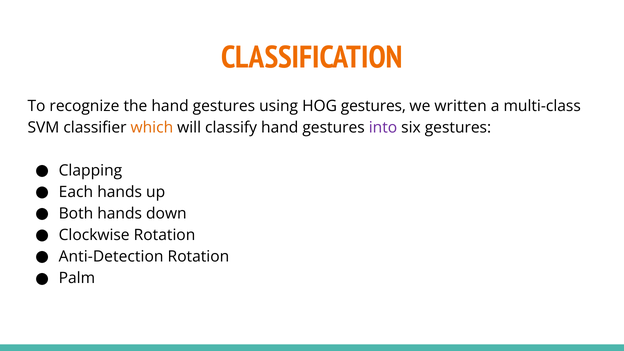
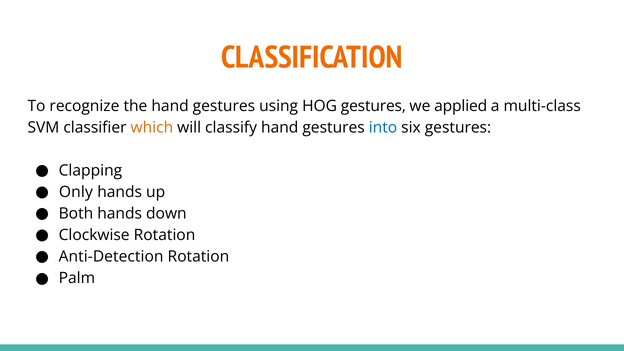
written: written -> applied
into colour: purple -> blue
Each: Each -> Only
